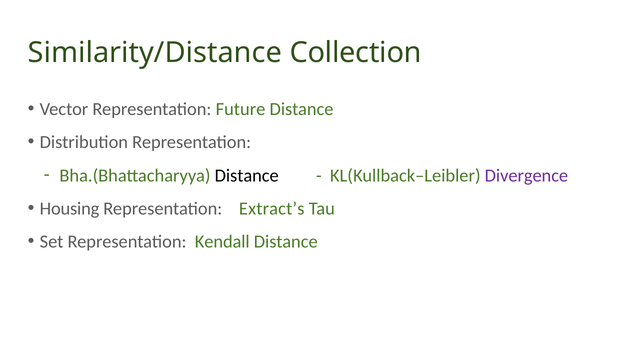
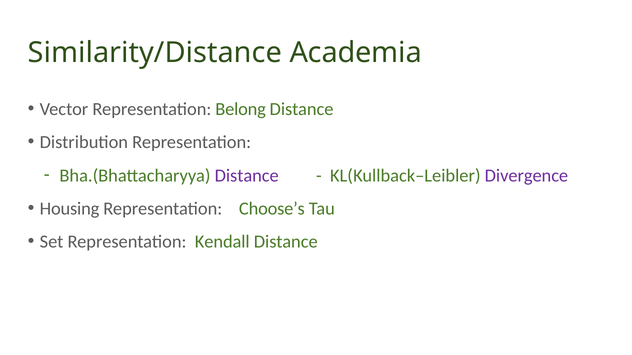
Collection: Collection -> Academia
Future: Future -> Belong
Distance at (247, 176) colour: black -> purple
Extract’s: Extract’s -> Choose’s
